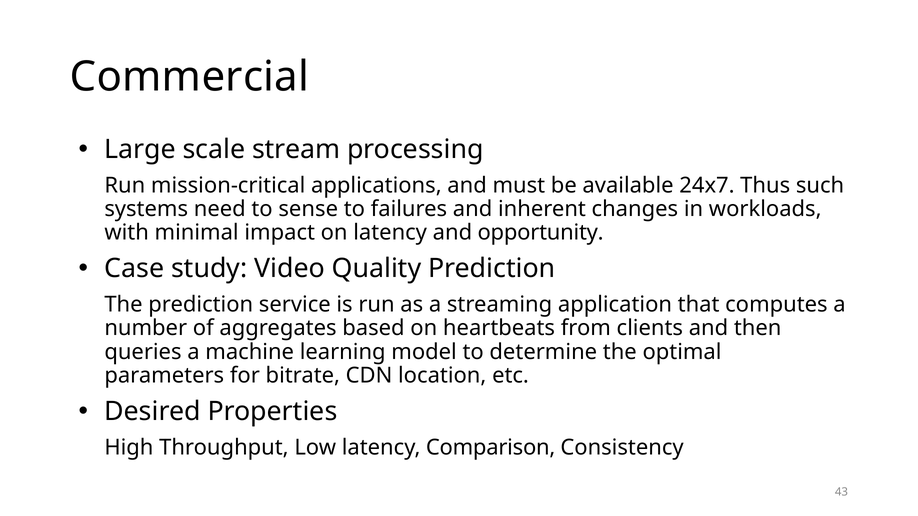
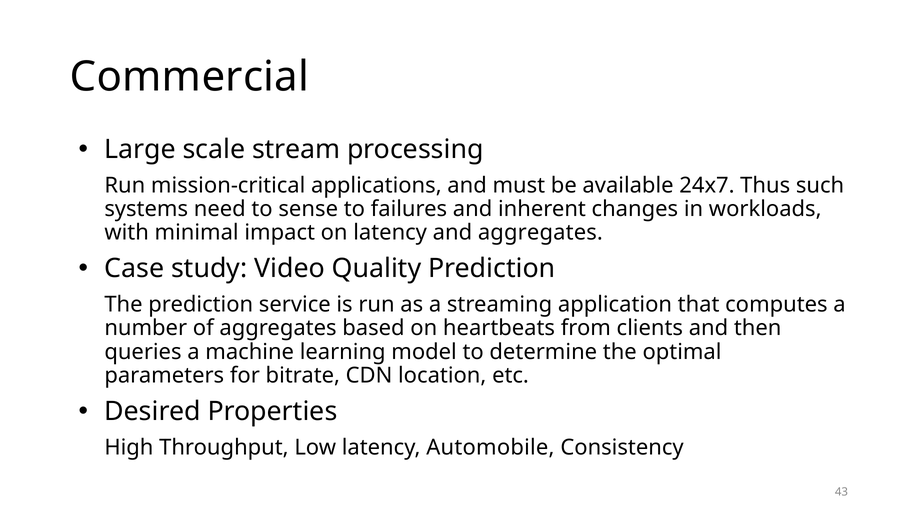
and opportunity: opportunity -> aggregates
Comparison: Comparison -> Automobile
